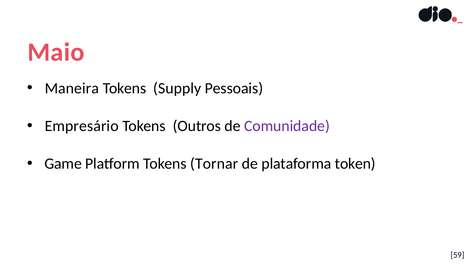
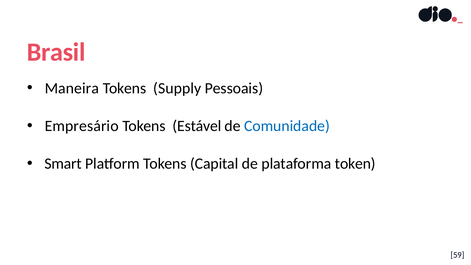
Maio: Maio -> Brasil
Outros: Outros -> Estável
Comunidade colour: purple -> blue
Game: Game -> Smart
Tornar: Tornar -> Capital
